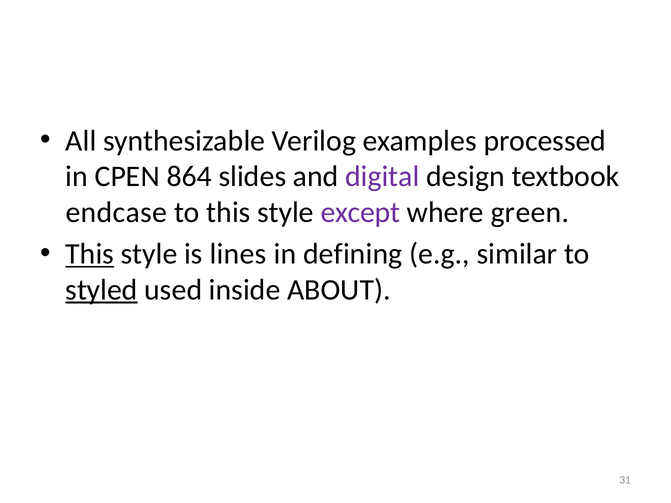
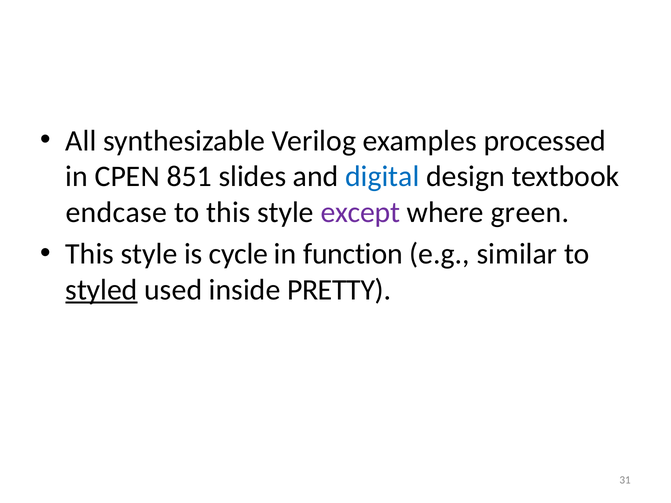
864: 864 -> 851
digital colour: purple -> blue
This at (90, 254) underline: present -> none
lines: lines -> cycle
defining: defining -> function
ABOUT: ABOUT -> PRETTY
